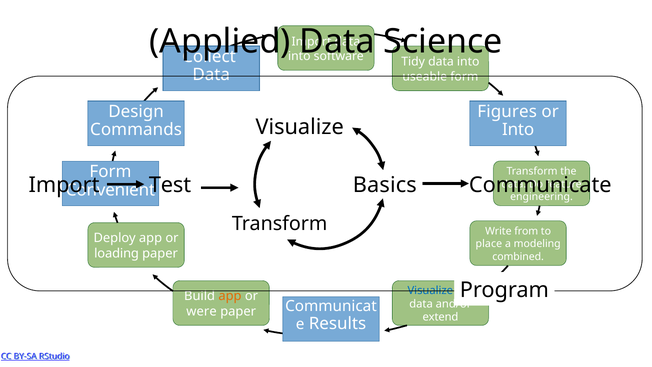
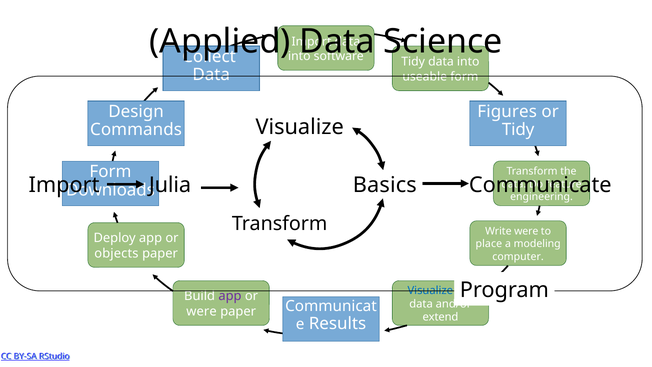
Into at (518, 130): Into -> Tidy
Test: Test -> Julia
Convenient: Convenient -> Downloads
Write from: from -> were
loading: loading -> objects
combined: combined -> computer
app at (230, 296) colour: orange -> purple
